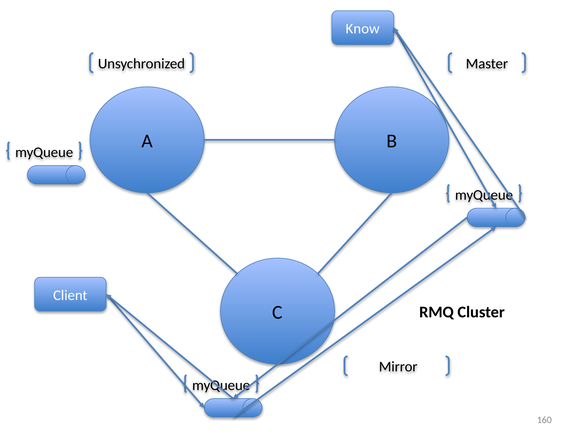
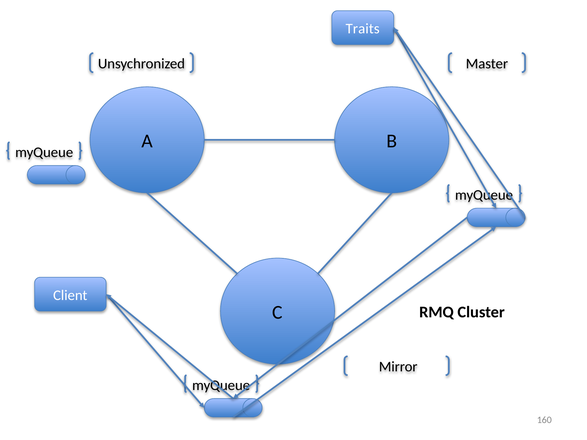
Know: Know -> Traits
